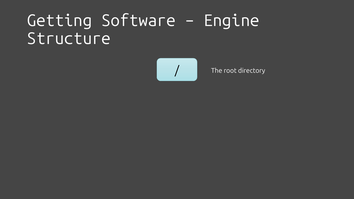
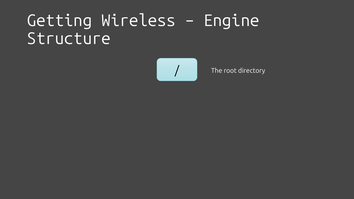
Software: Software -> Wireless
